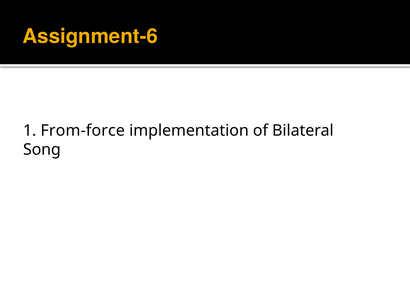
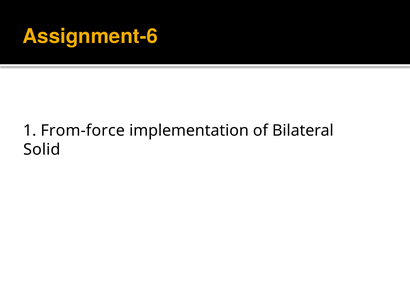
Song: Song -> Solid
